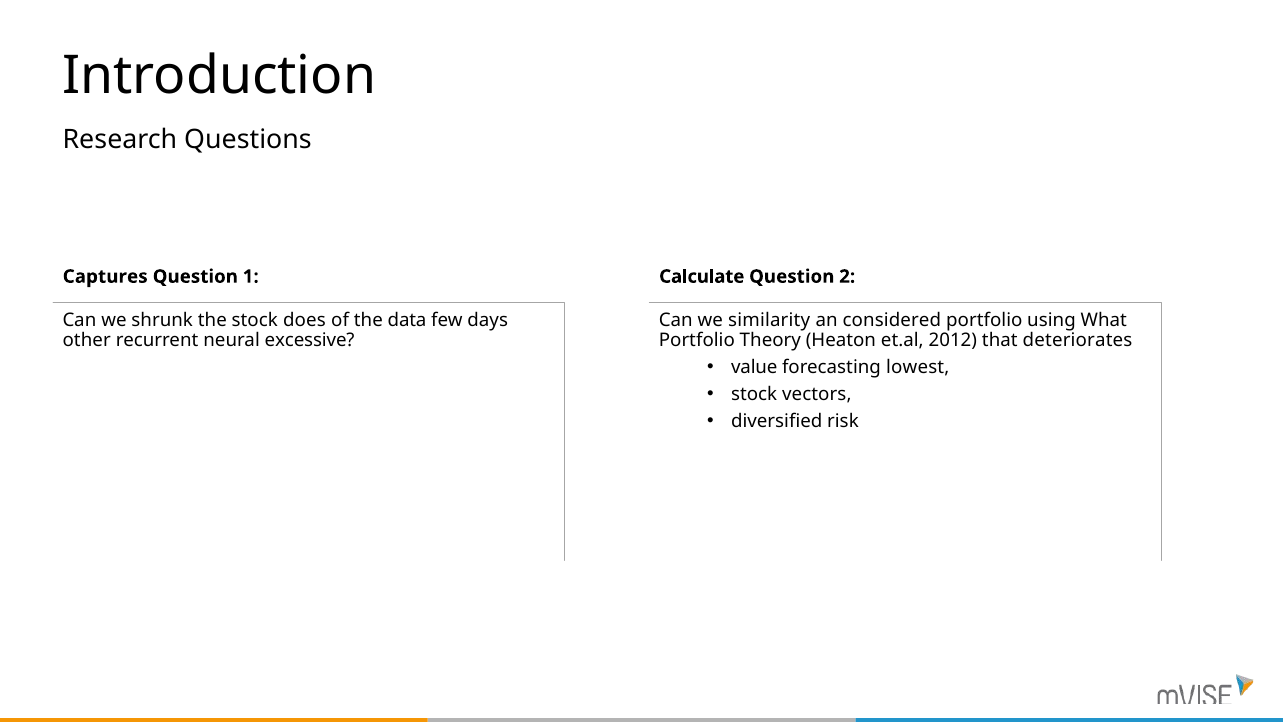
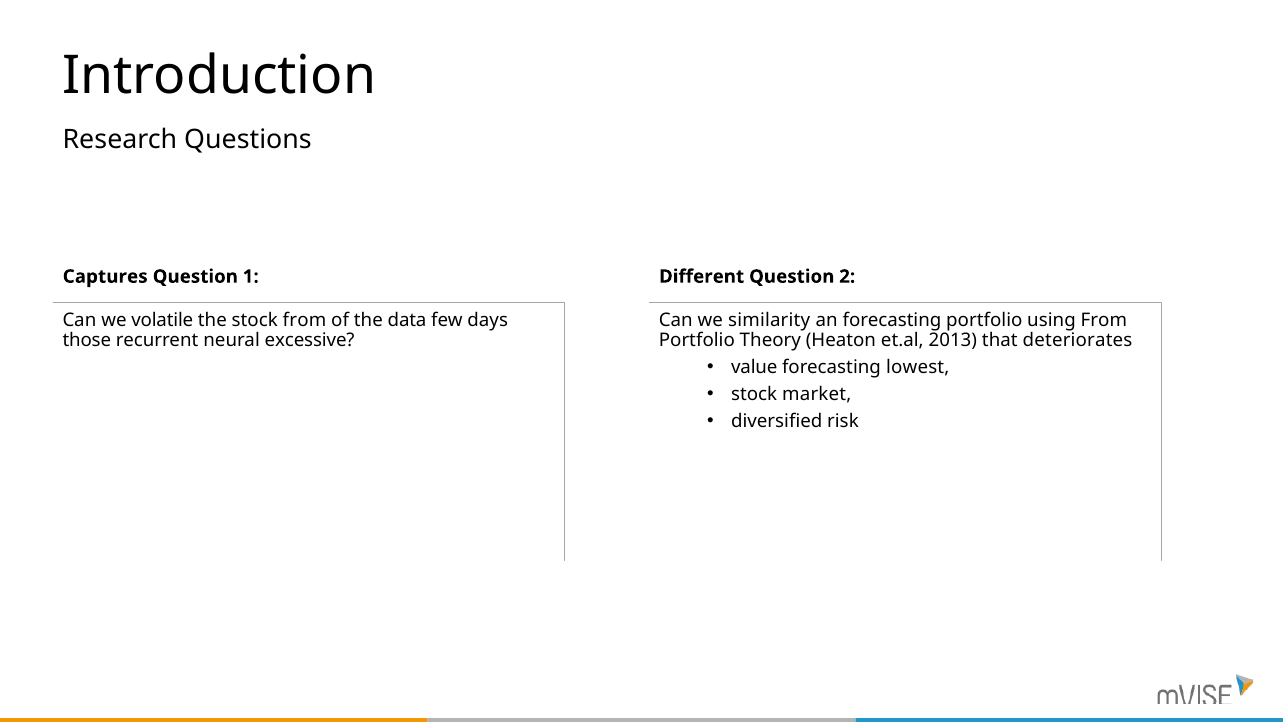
Calculate: Calculate -> Different
shrunk: shrunk -> volatile
stock does: does -> from
an considered: considered -> forecasting
using What: What -> From
other: other -> those
2012: 2012 -> 2013
vectors: vectors -> market
